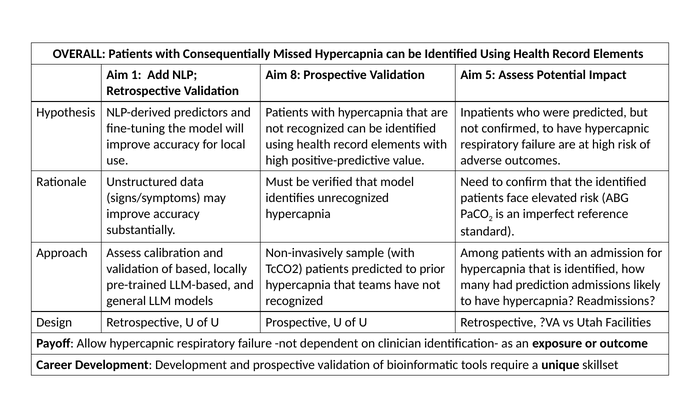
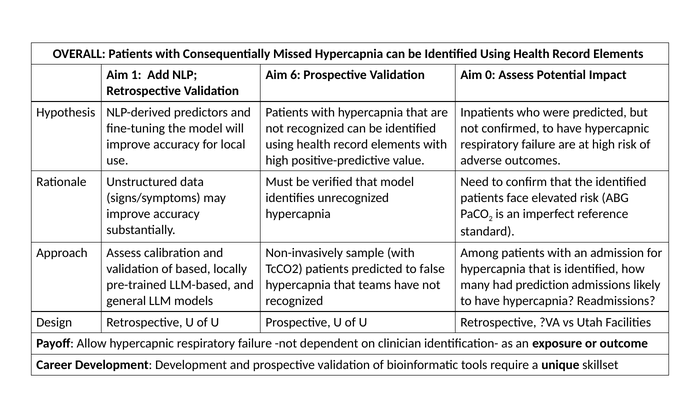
8: 8 -> 6
5: 5 -> 0
prior: prior -> false
